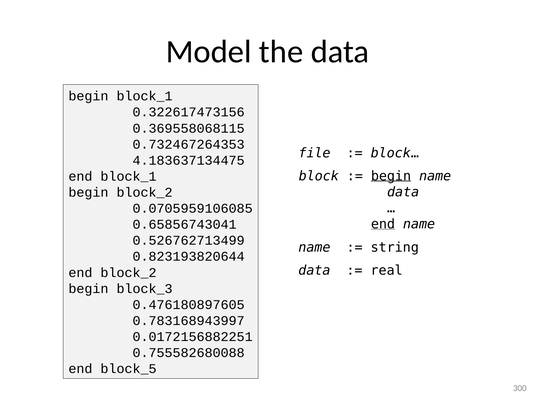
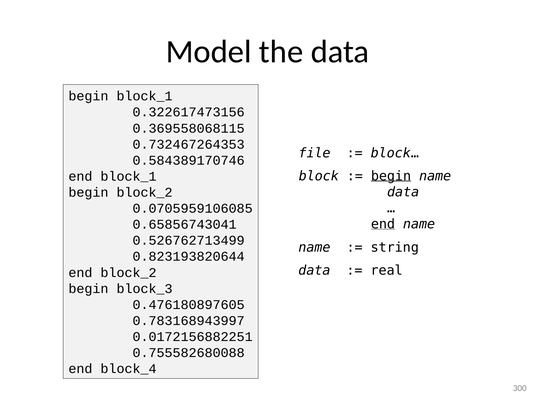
4.183637134475: 4.183637134475 -> 0.584389170746
block_5: block_5 -> block_4
